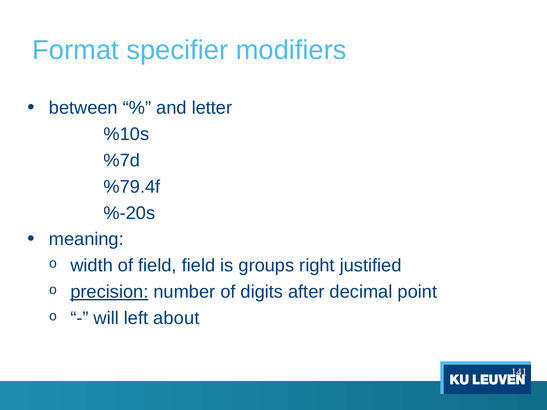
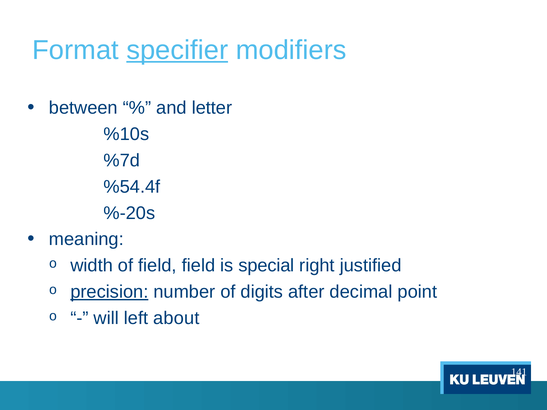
specifier underline: none -> present
%79.4f: %79.4f -> %54.4f
groups: groups -> special
